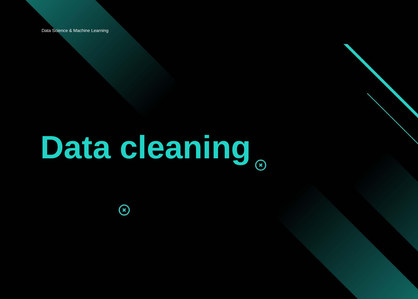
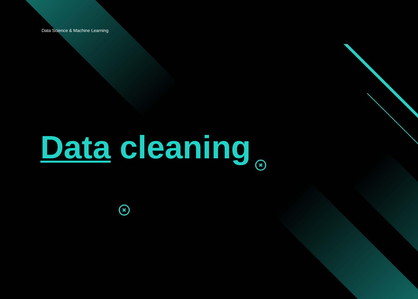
Data at (76, 148) underline: none -> present
